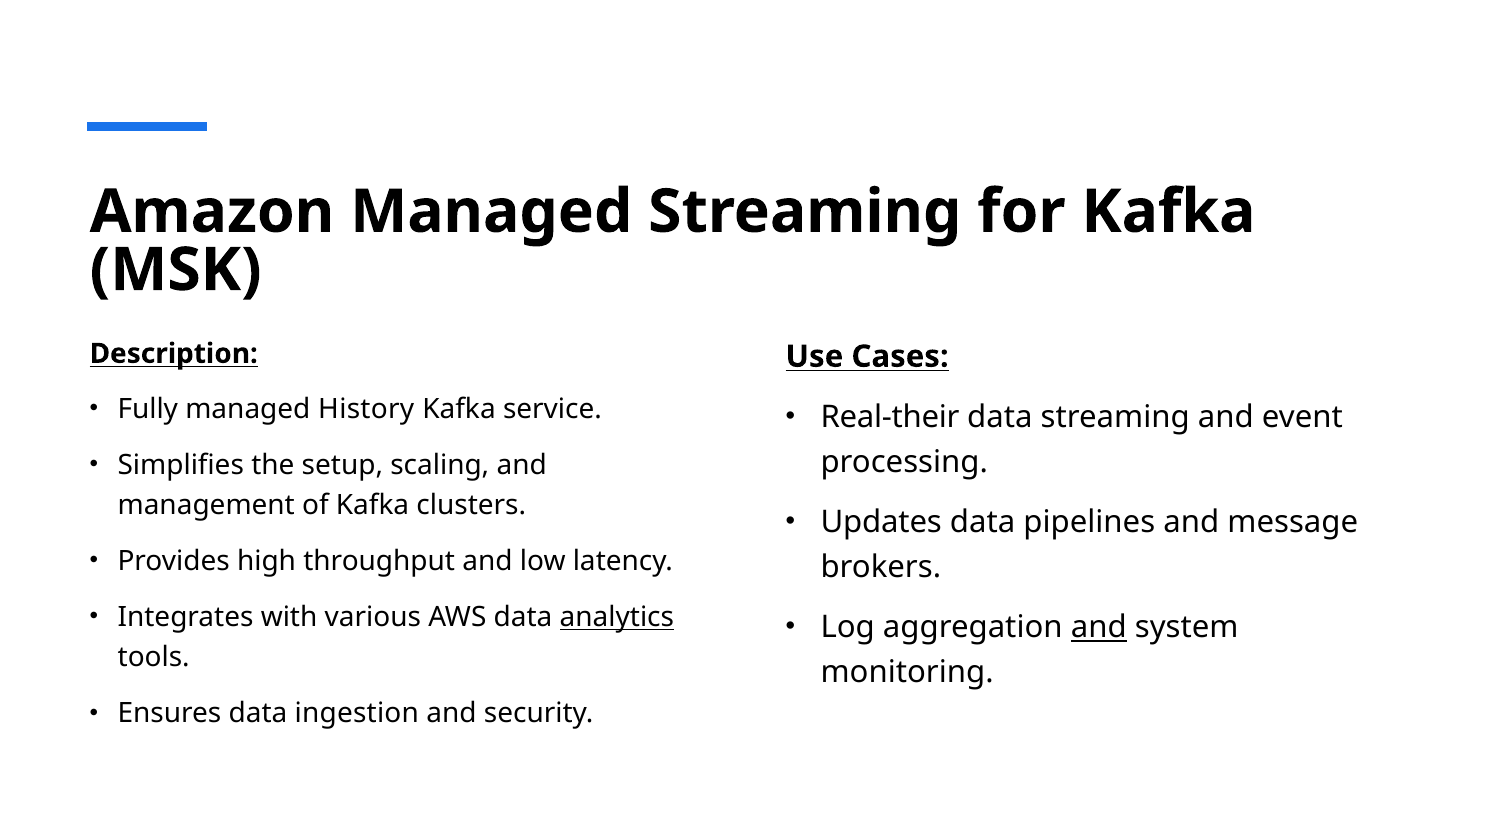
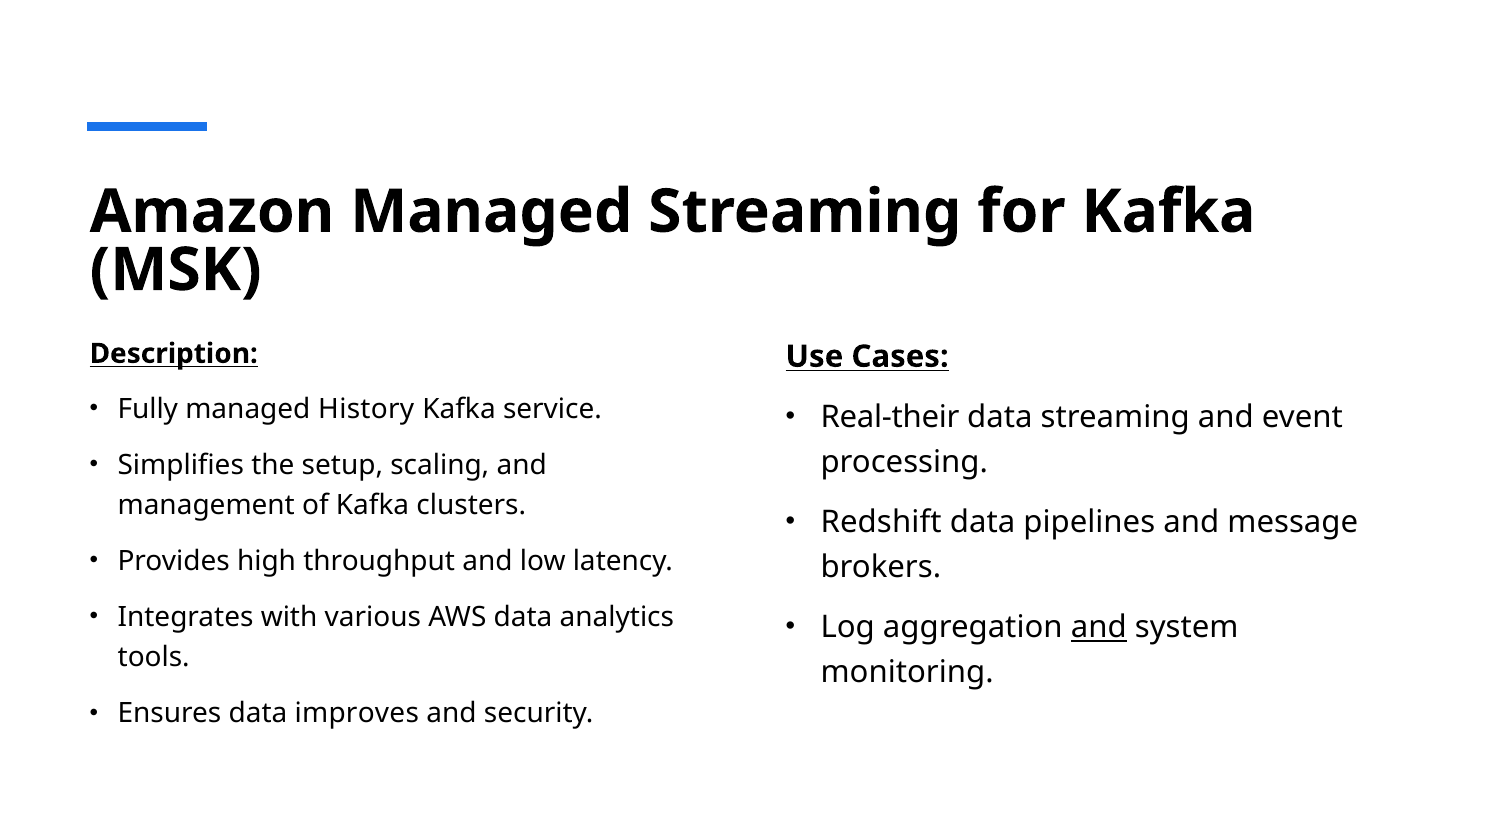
Updates: Updates -> Redshift
analytics underline: present -> none
ingestion: ingestion -> improves
